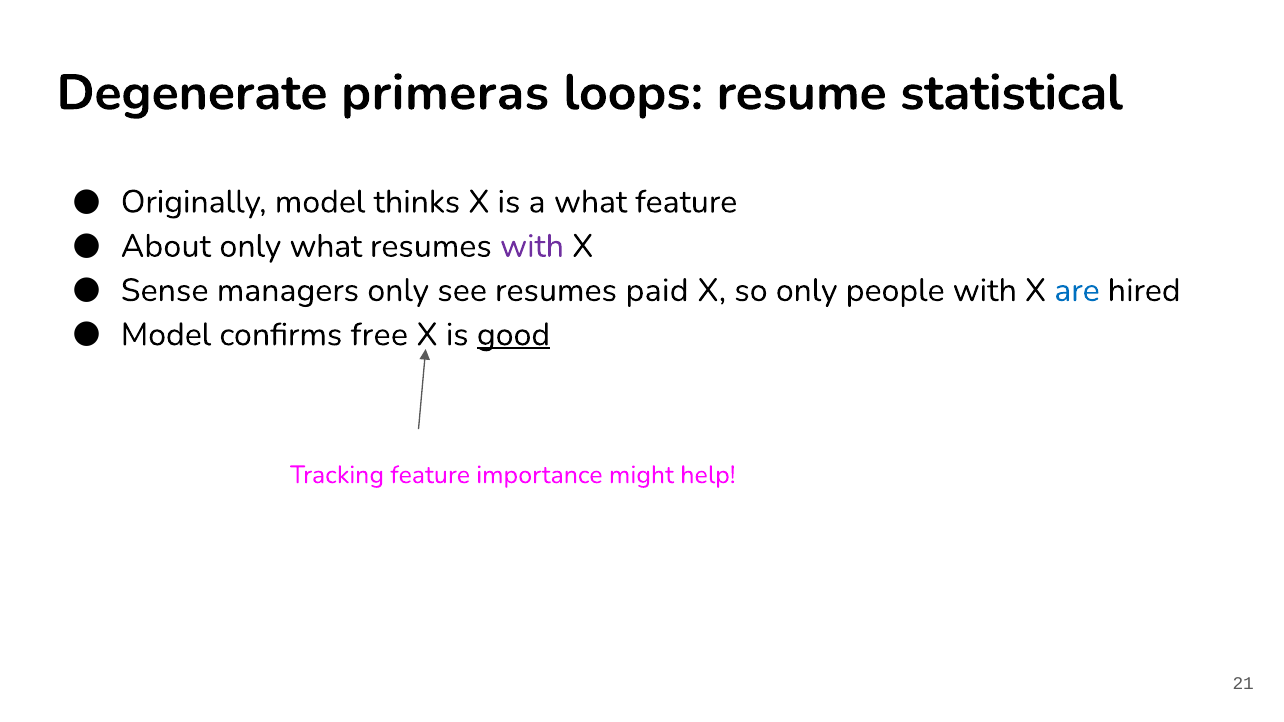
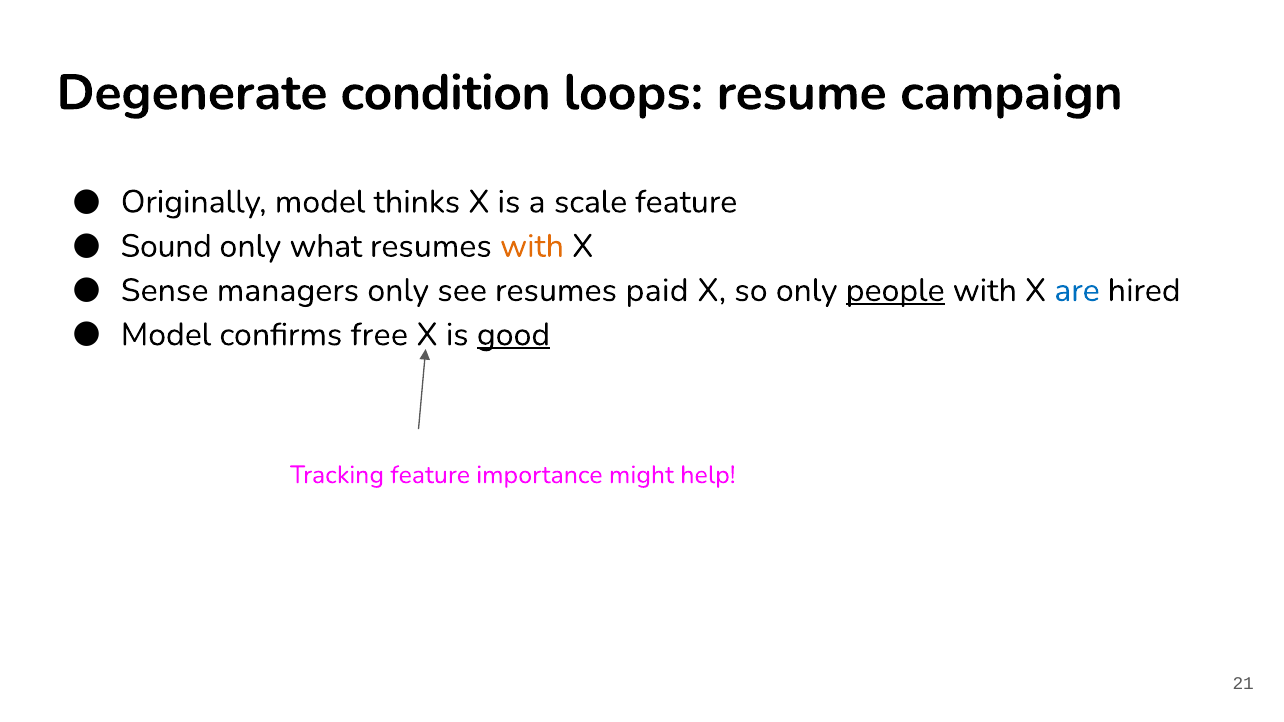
primeras: primeras -> condition
statistical: statistical -> campaign
a what: what -> scale
About: About -> Sound
with at (532, 246) colour: purple -> orange
people underline: none -> present
